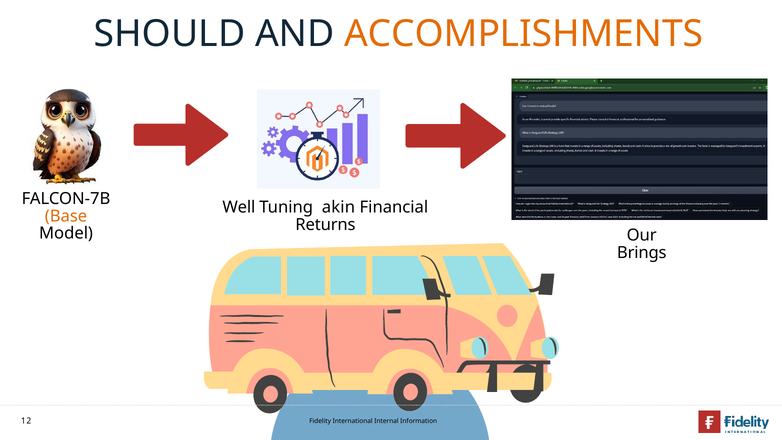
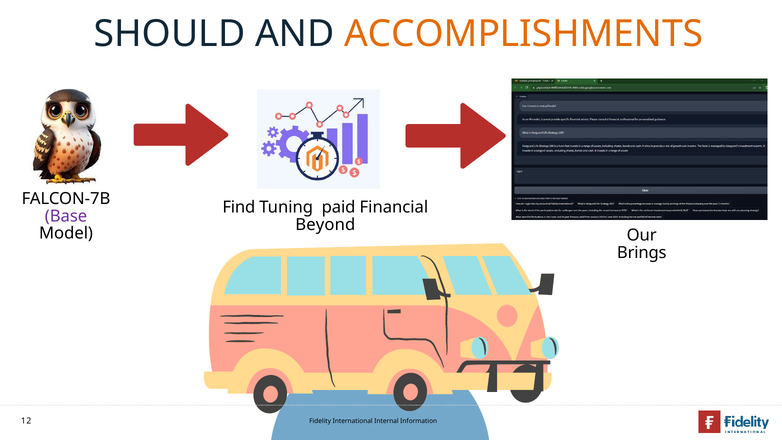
Well: Well -> Find
akin: akin -> paid
Base colour: orange -> purple
Returns: Returns -> Beyond
